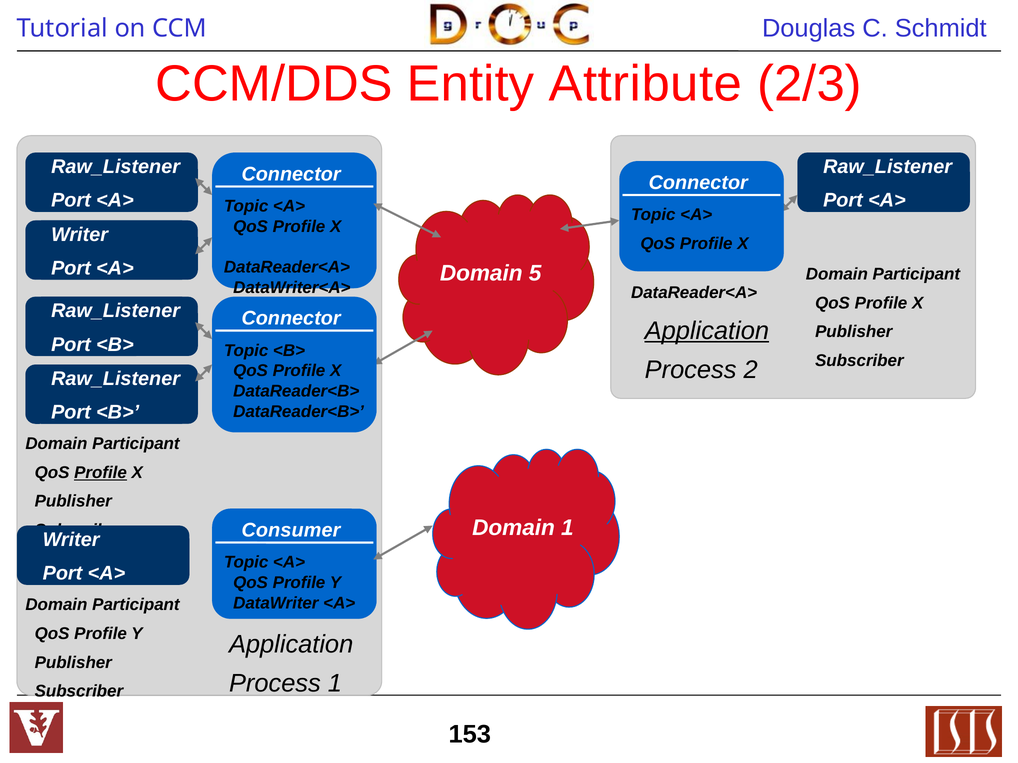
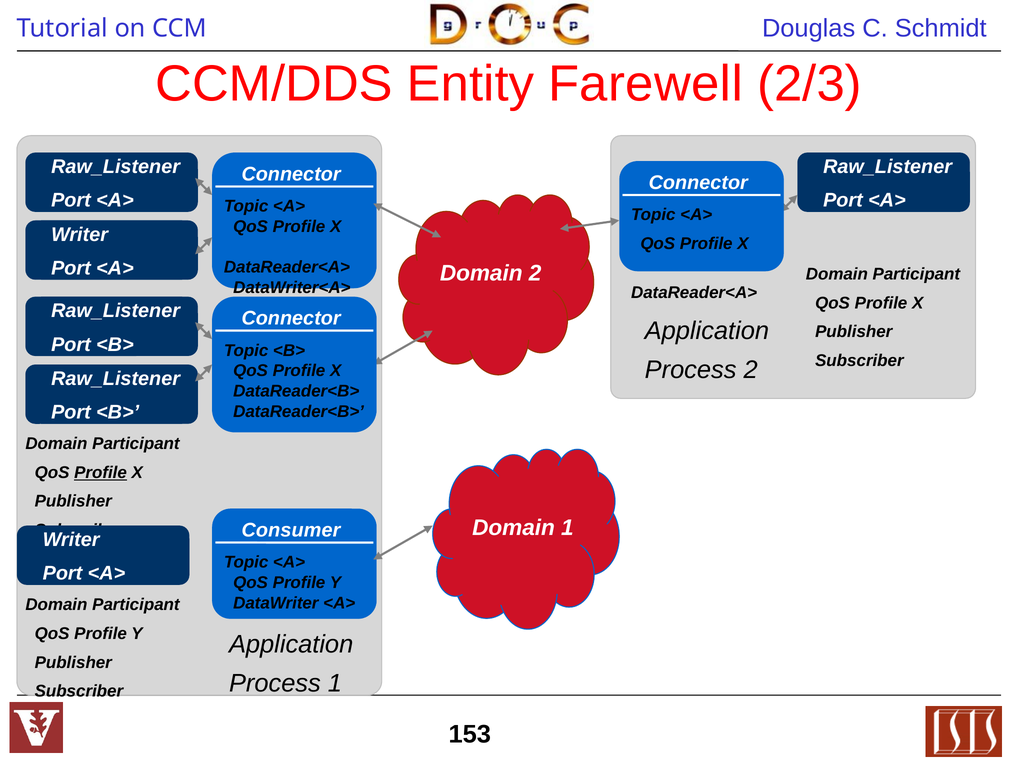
Attribute: Attribute -> Farewell
Domain 5: 5 -> 2
Application at (707, 331) underline: present -> none
